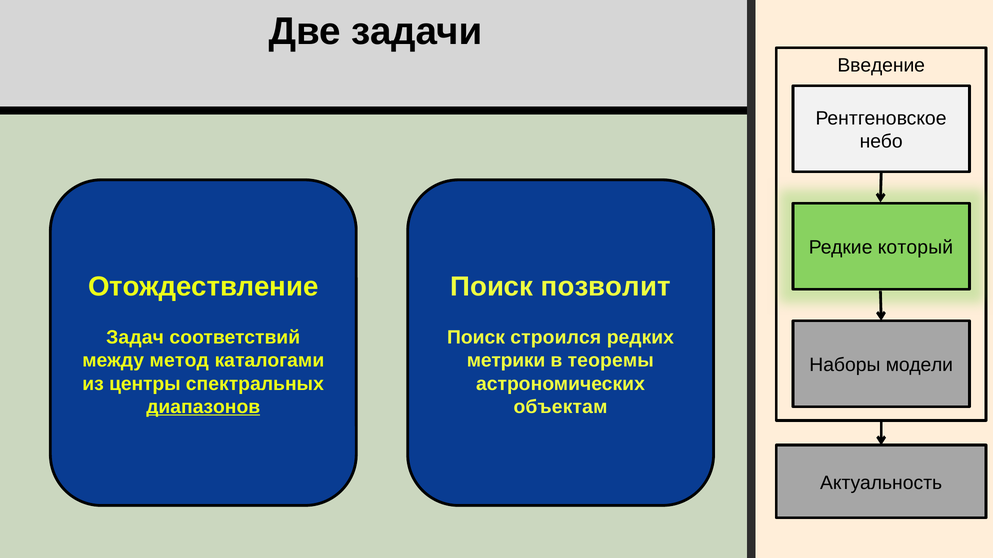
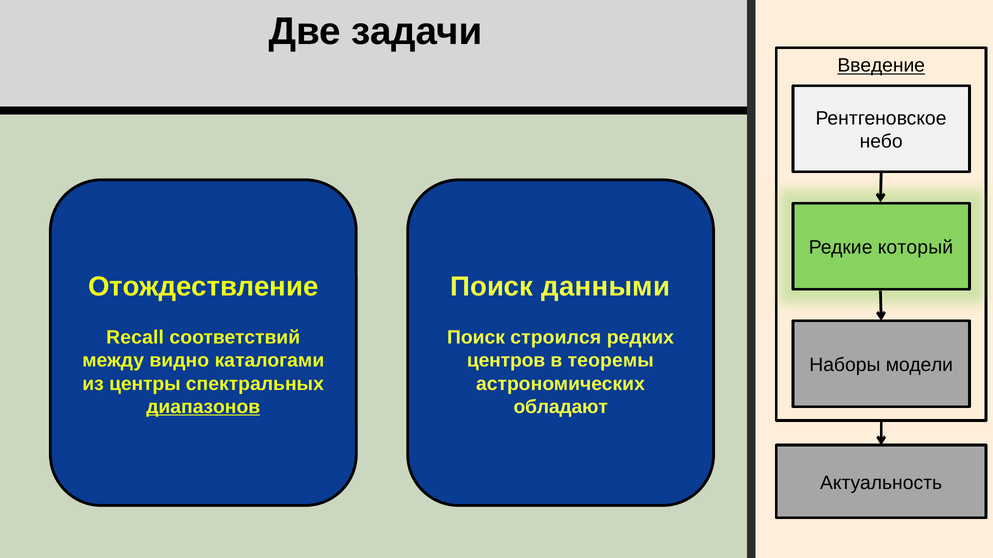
Введение underline: none -> present
позволит: позволит -> данными
Задач: Задач -> Recall
метод: метод -> видно
метрики: метрики -> центров
объектам: объектам -> обладают
